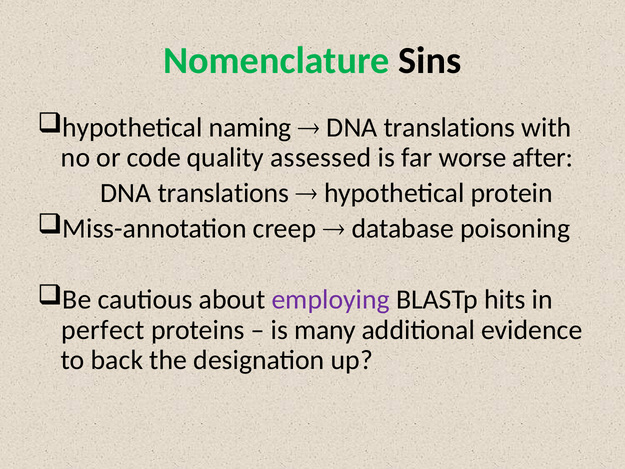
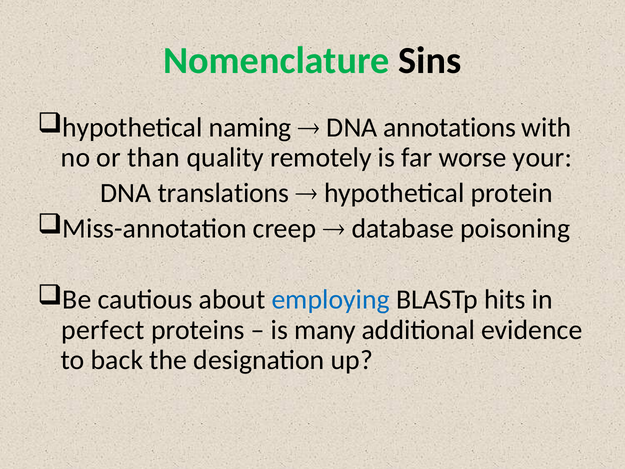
translations at (450, 127): translations -> annotations
code: code -> than
assessed: assessed -> remotely
after: after -> your
employing colour: purple -> blue
